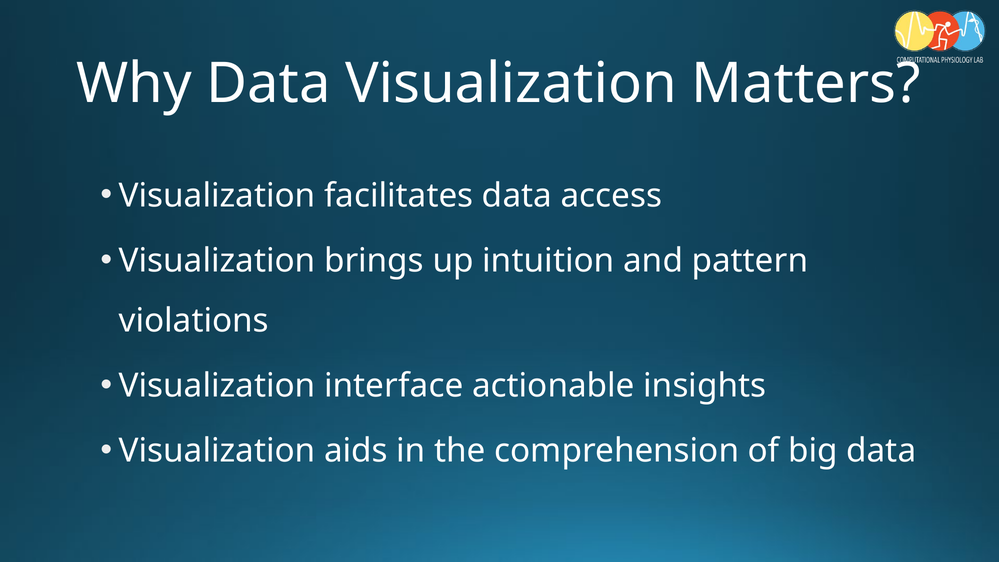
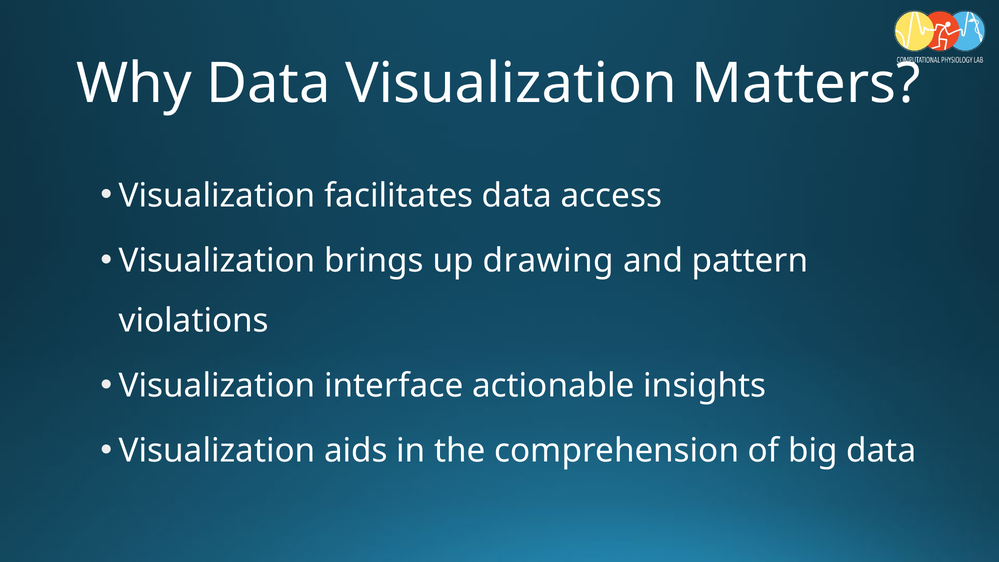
intuition: intuition -> drawing
